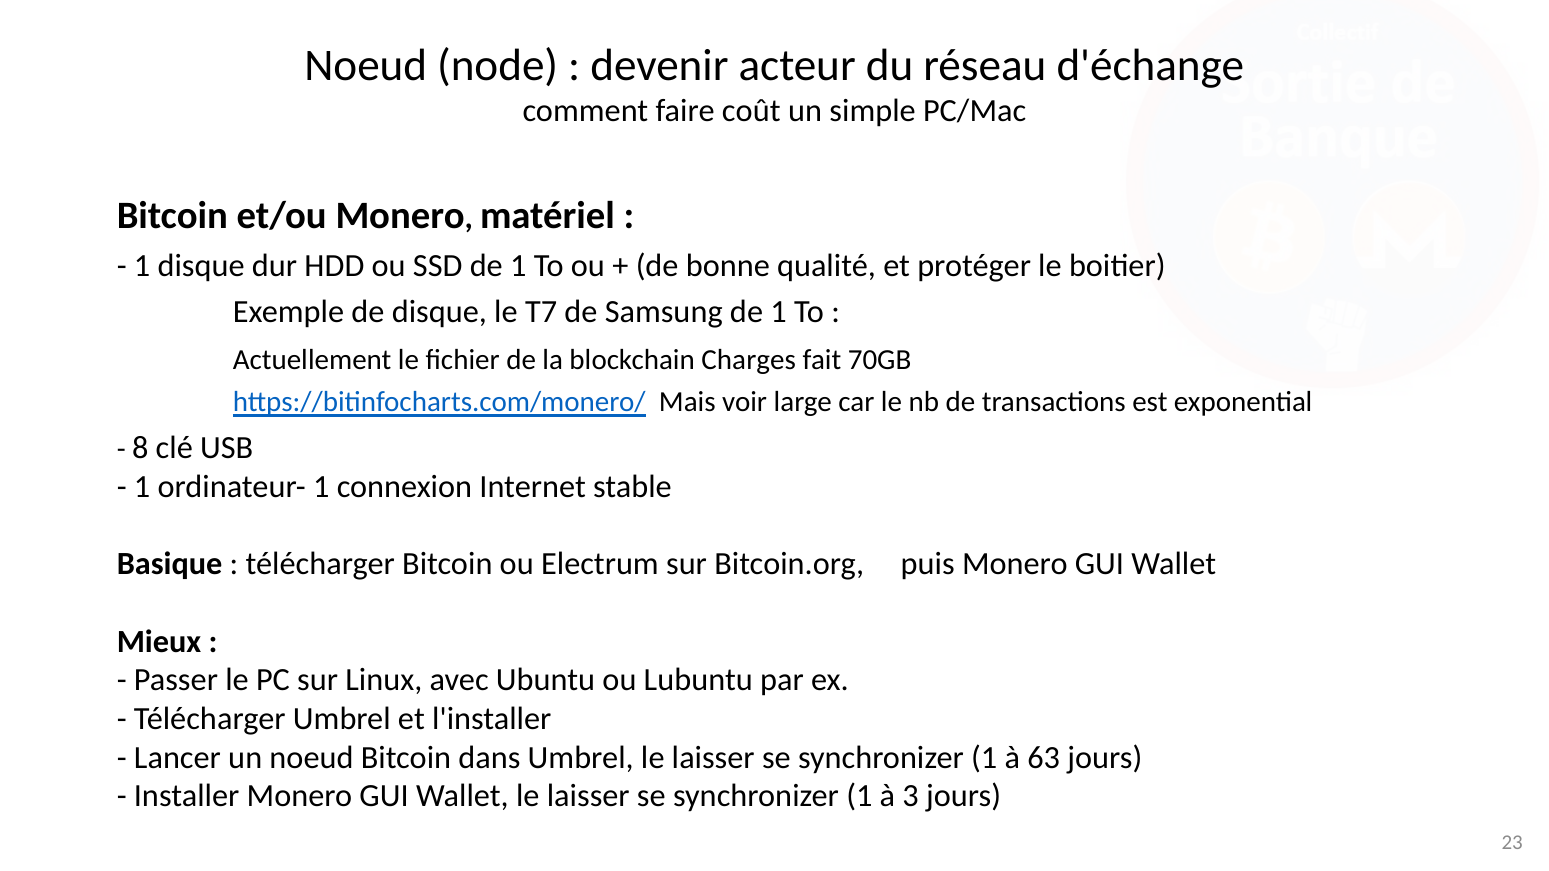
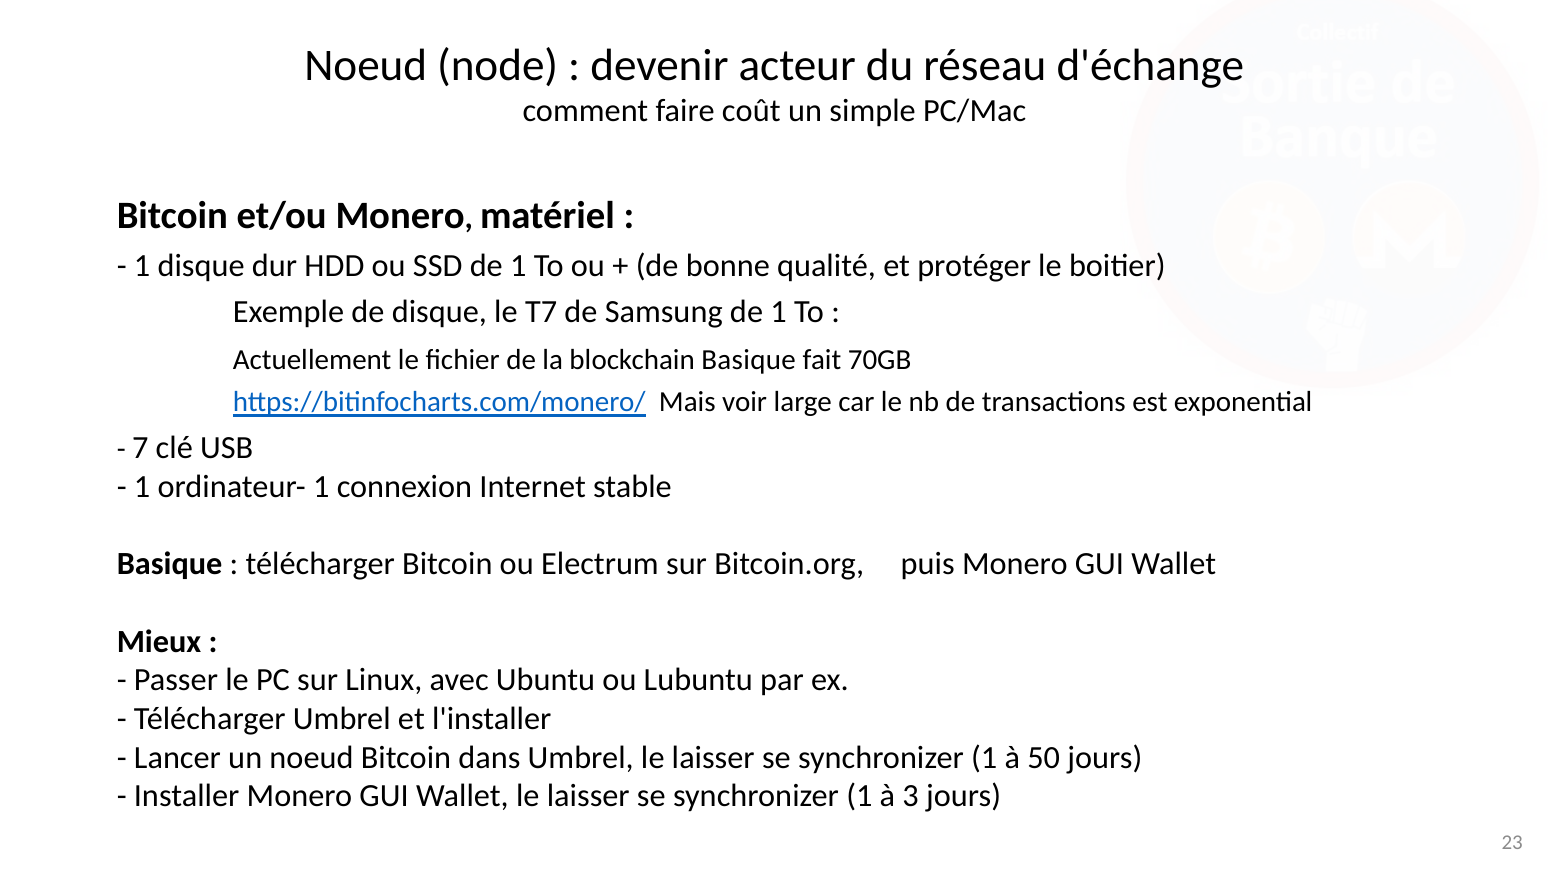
blockchain Charges: Charges -> Basique
8: 8 -> 7
63: 63 -> 50
